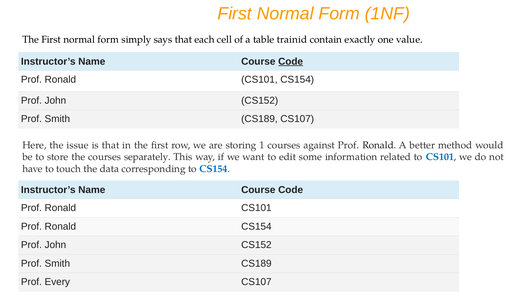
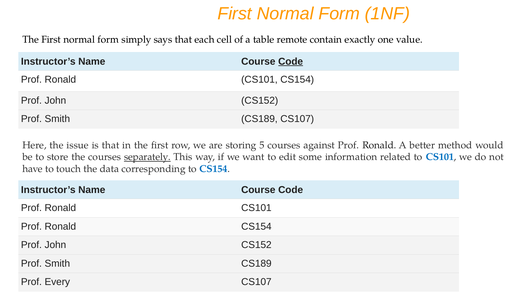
trainid: trainid -> remote
1: 1 -> 5
separately underline: none -> present
